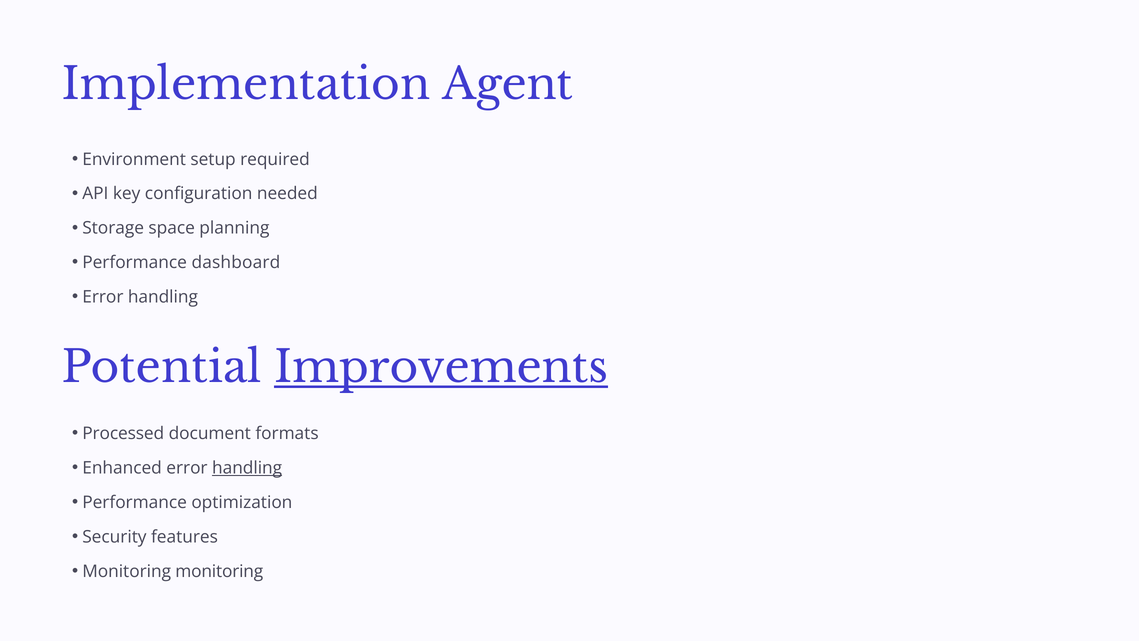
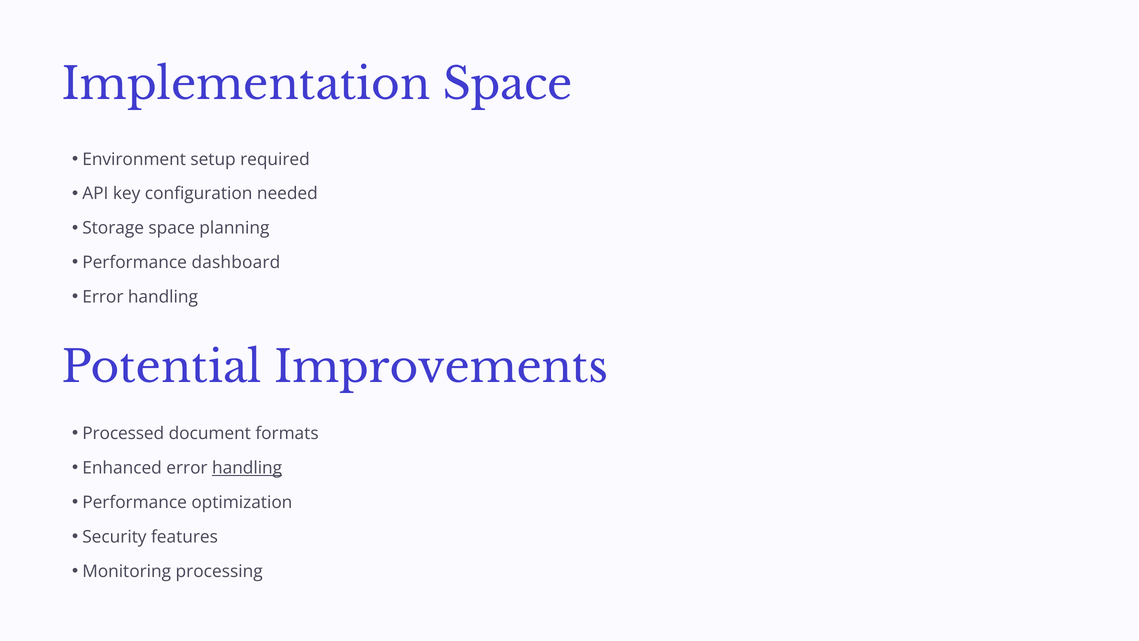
Implementation Agent: Agent -> Space
Improvements underline: present -> none
Monitoring monitoring: monitoring -> processing
